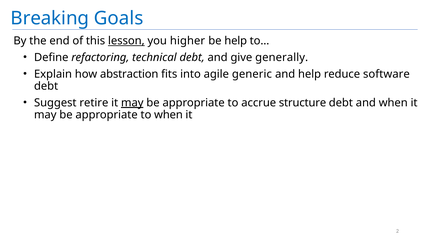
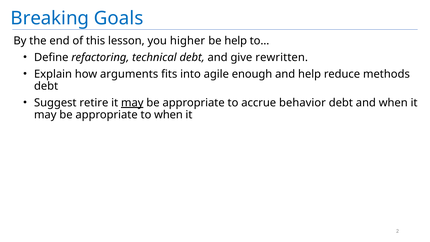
lesson underline: present -> none
generally: generally -> rewritten
abstraction: abstraction -> arguments
generic: generic -> enough
software: software -> methods
structure: structure -> behavior
